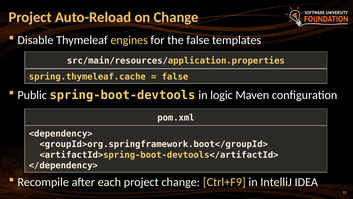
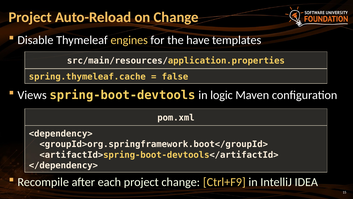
the false: false -> have
Public: Public -> Views
